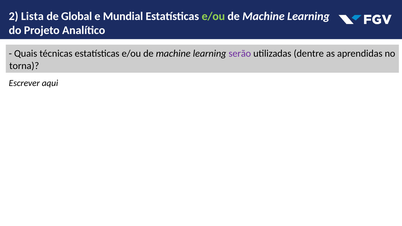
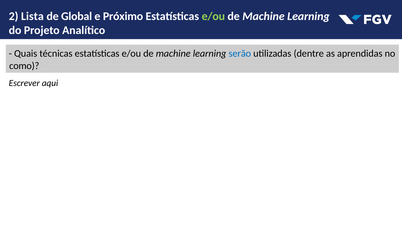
Mundial: Mundial -> Próximo
serão colour: purple -> blue
torna: torna -> como
